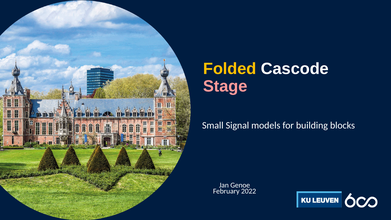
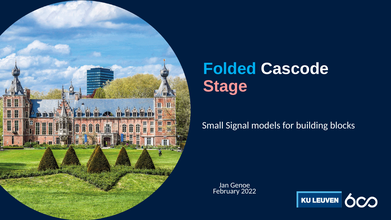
Folded colour: yellow -> light blue
